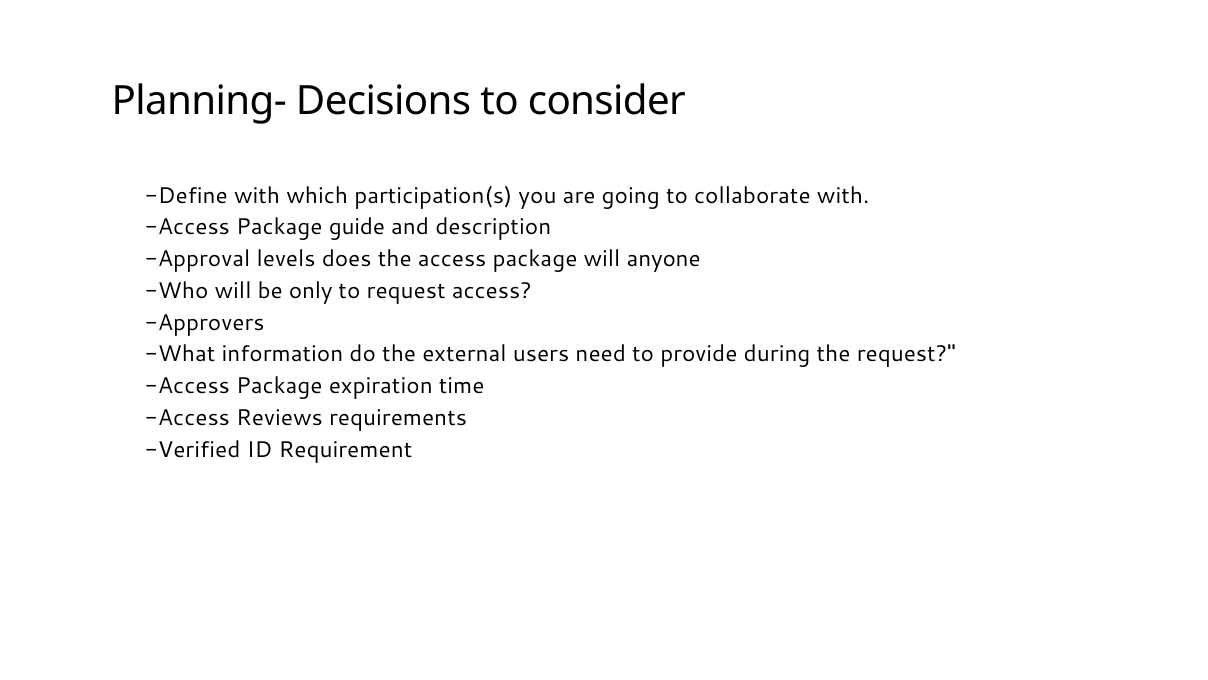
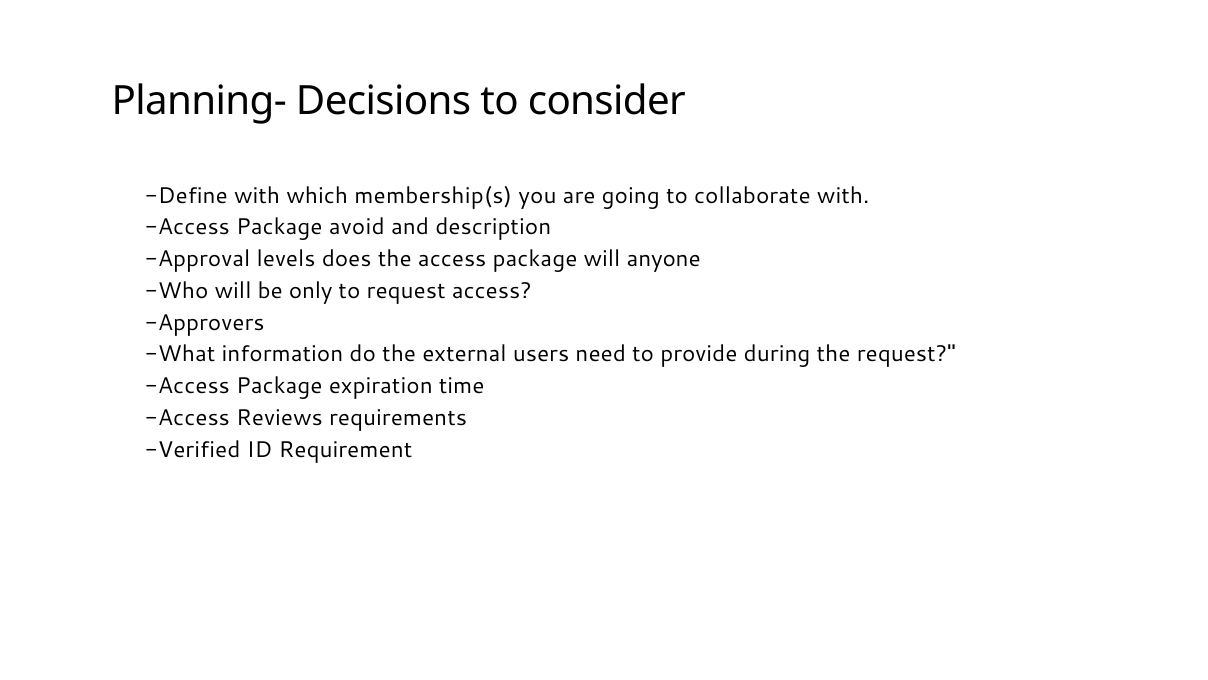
participation(s: participation(s -> membership(s
guide: guide -> avoid
